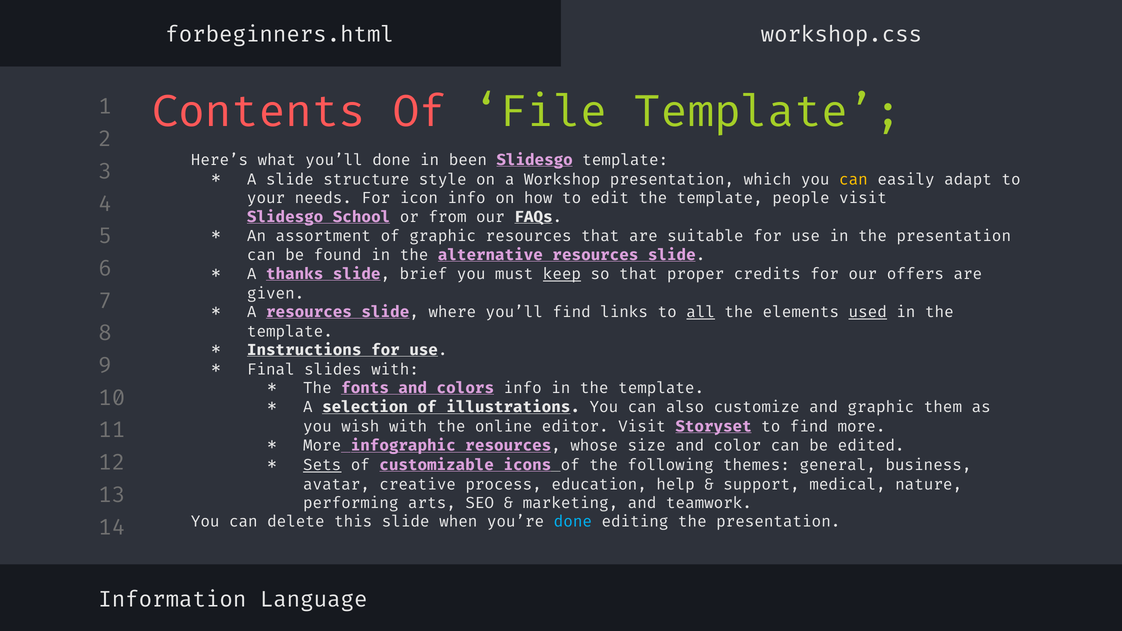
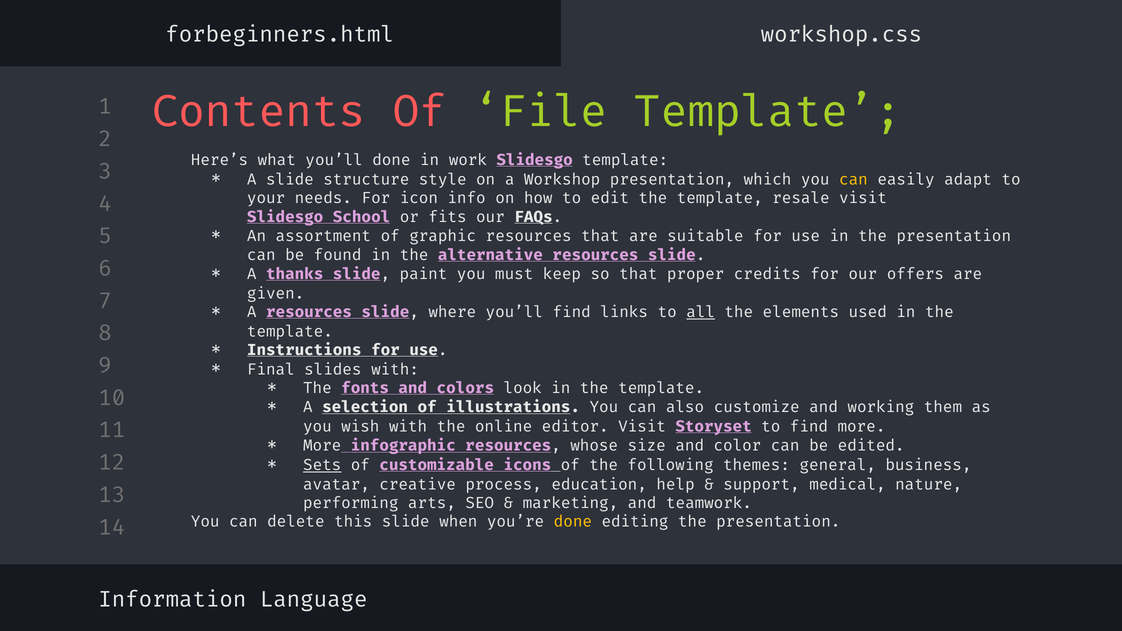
been: been -> work
people: people -> resale
from: from -> fits
brief: brief -> paint
keep underline: present -> none
used underline: present -> none
colors info: info -> look
and graphic: graphic -> working
done at (573, 522) colour: light blue -> yellow
